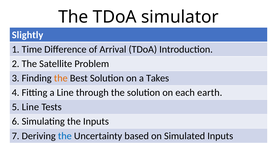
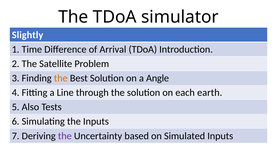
Takes: Takes -> Angle
5 Line: Line -> Also
the at (65, 136) colour: blue -> purple
